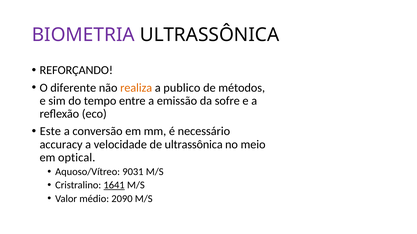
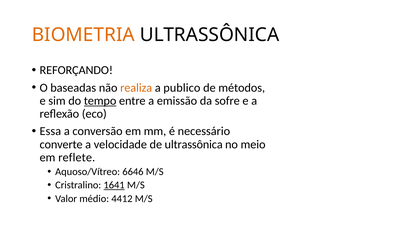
BIOMETRIA colour: purple -> orange
diferente: diferente -> baseadas
tempo underline: none -> present
Este: Este -> Essa
accuracy: accuracy -> converte
optical: optical -> reflete
9031: 9031 -> 6646
2090: 2090 -> 4412
